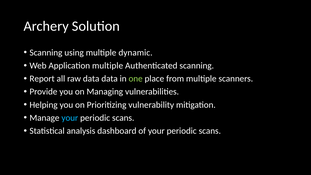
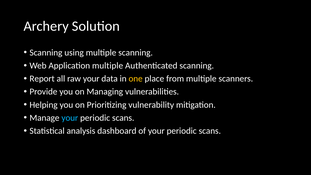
multiple dynamic: dynamic -> scanning
raw data: data -> your
one colour: light green -> yellow
